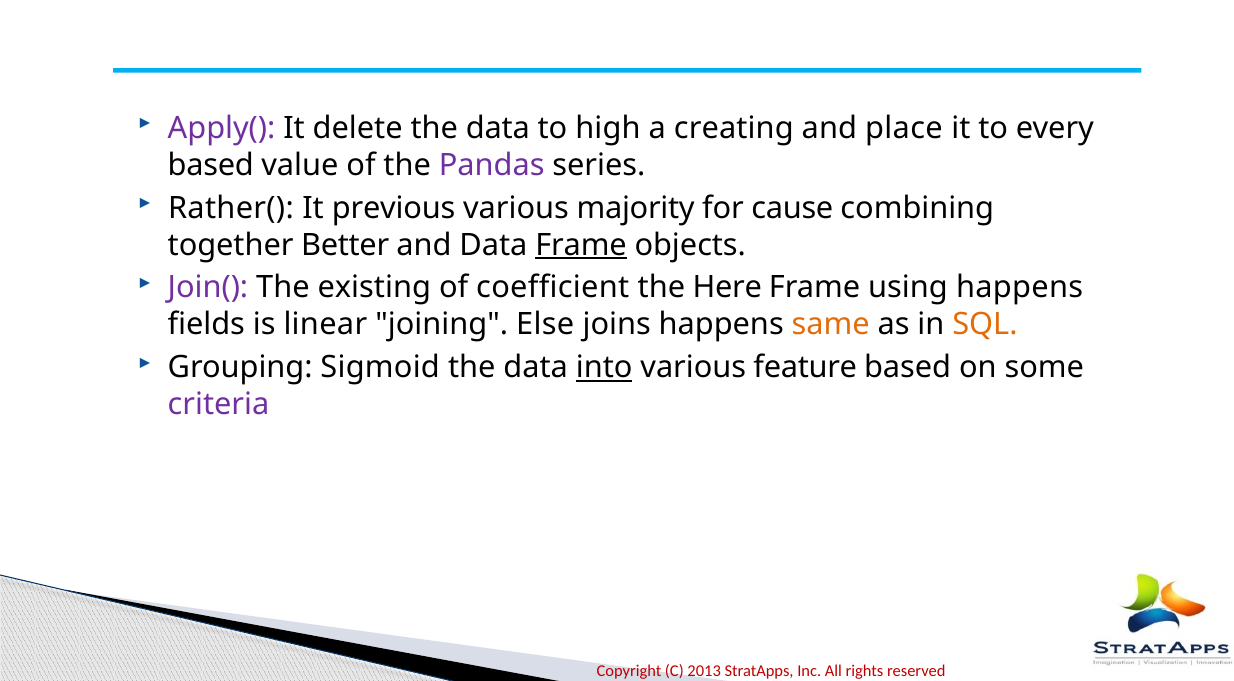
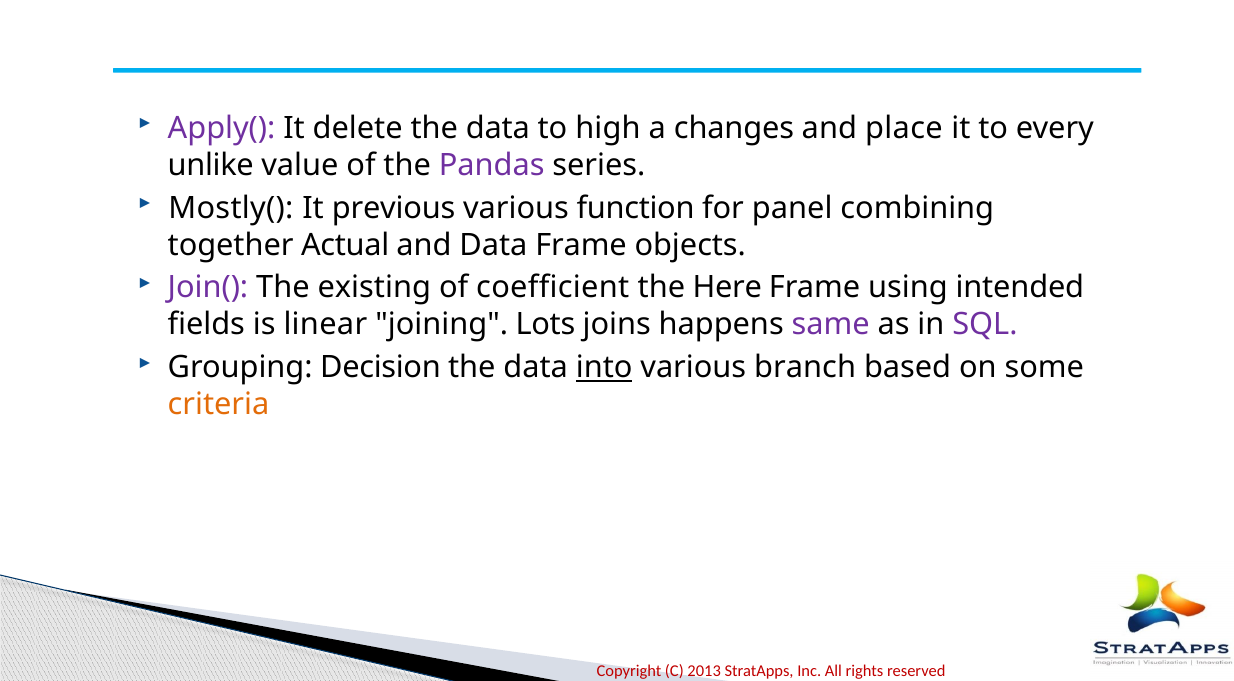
creating: creating -> changes
based at (211, 165): based -> unlike
Rather(: Rather( -> Mostly(
majority: majority -> function
cause: cause -> panel
Better: Better -> Actual
Frame at (581, 245) underline: present -> none
using happens: happens -> intended
Else: Else -> Lots
same colour: orange -> purple
SQL colour: orange -> purple
Sigmoid: Sigmoid -> Decision
feature: feature -> branch
criteria colour: purple -> orange
